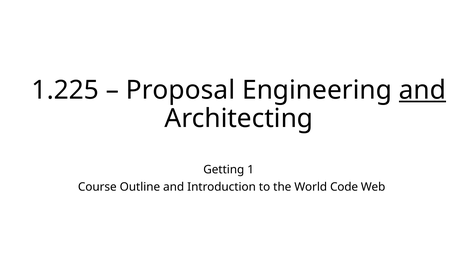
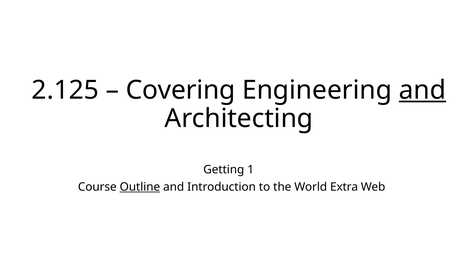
1.225: 1.225 -> 2.125
Proposal: Proposal -> Covering
Outline underline: none -> present
Code: Code -> Extra
